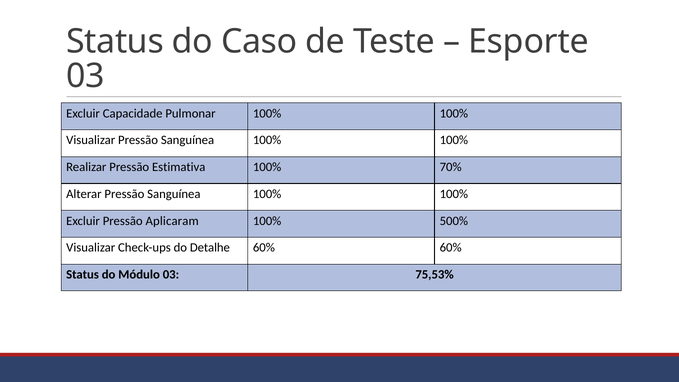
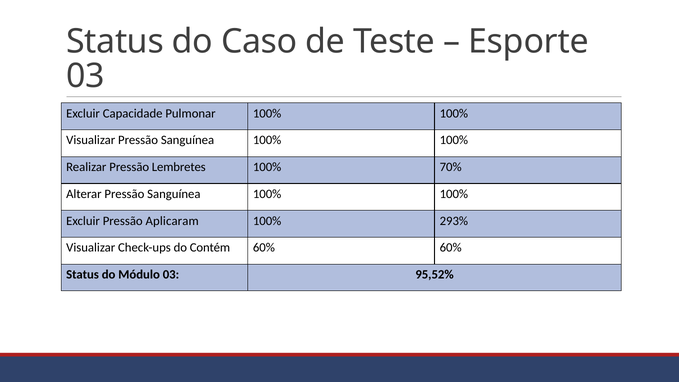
Estimativa: Estimativa -> Lembretes
500%: 500% -> 293%
Detalhe: Detalhe -> Contém
75,53%: 75,53% -> 95,52%
